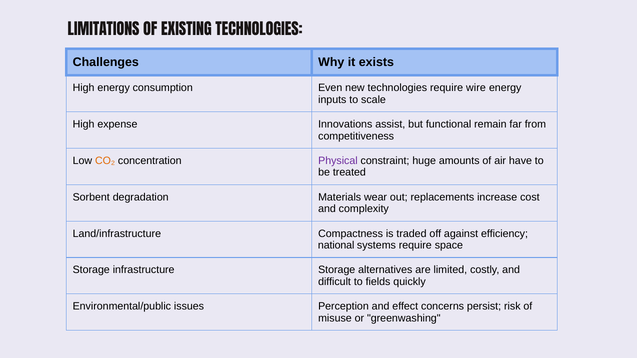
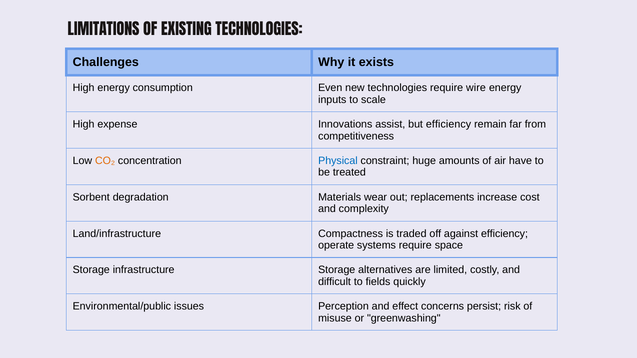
but functional: functional -> efficiency
Physical colour: purple -> blue
national: national -> operate
